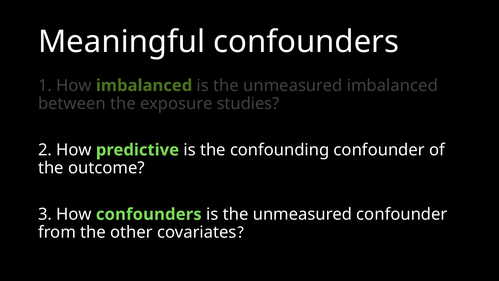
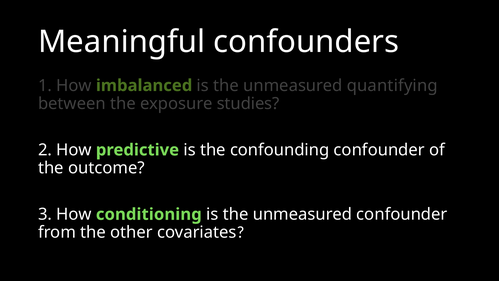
unmeasured imbalanced: imbalanced -> quantifying
How confounders: confounders -> conditioning
